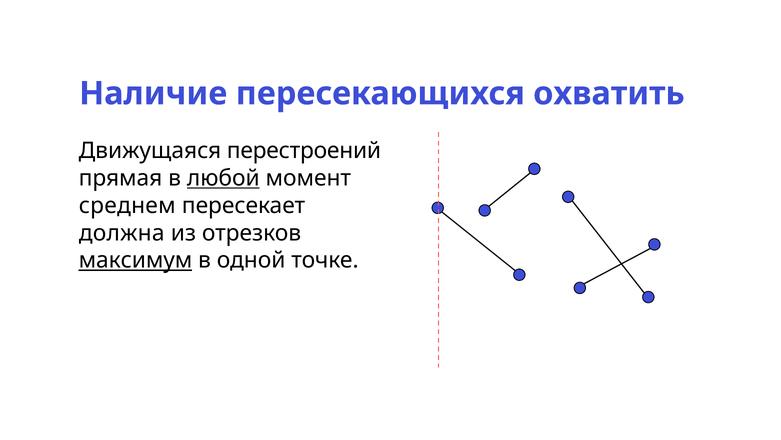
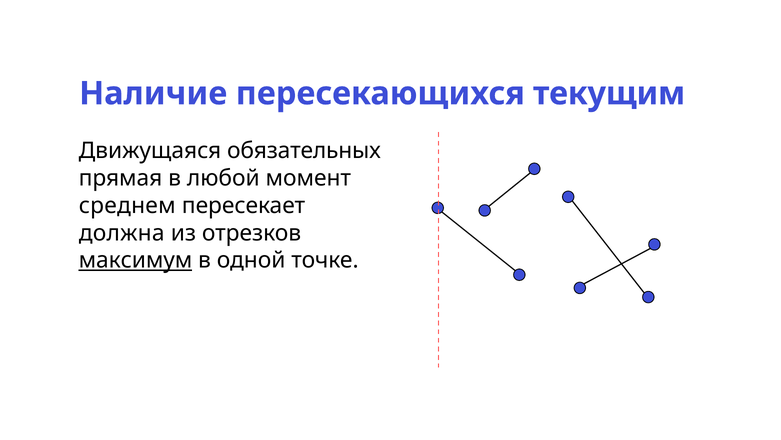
охватить: охватить -> текущим
перестроений: перестроений -> обязательных
любой underline: present -> none
